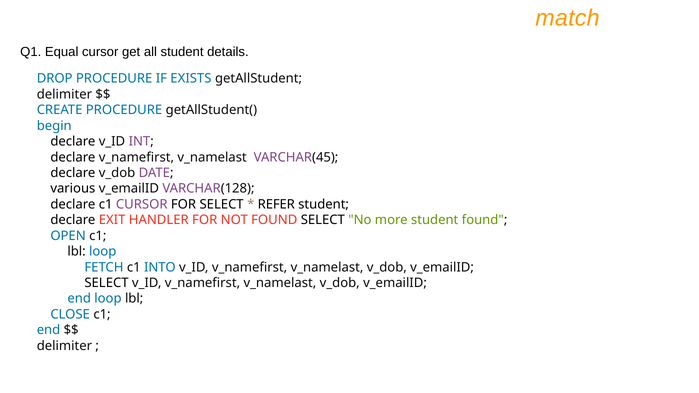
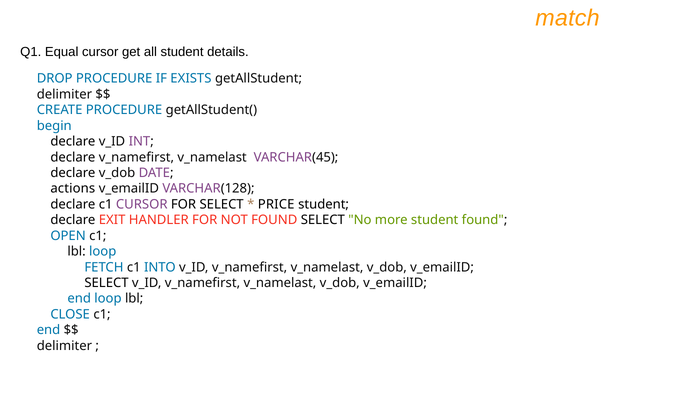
various: various -> actions
REFER: REFER -> PRICE
